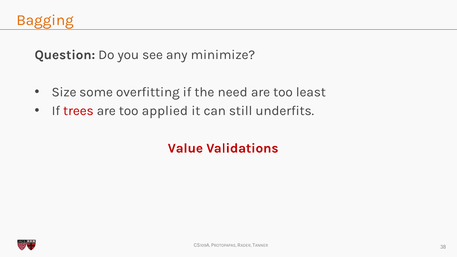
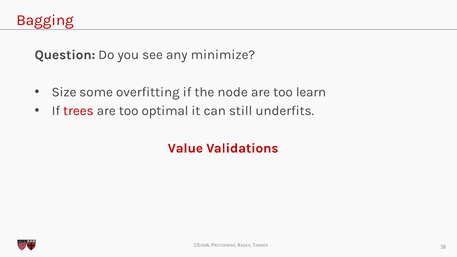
Bagging colour: orange -> red
need: need -> node
least: least -> learn
applied: applied -> optimal
